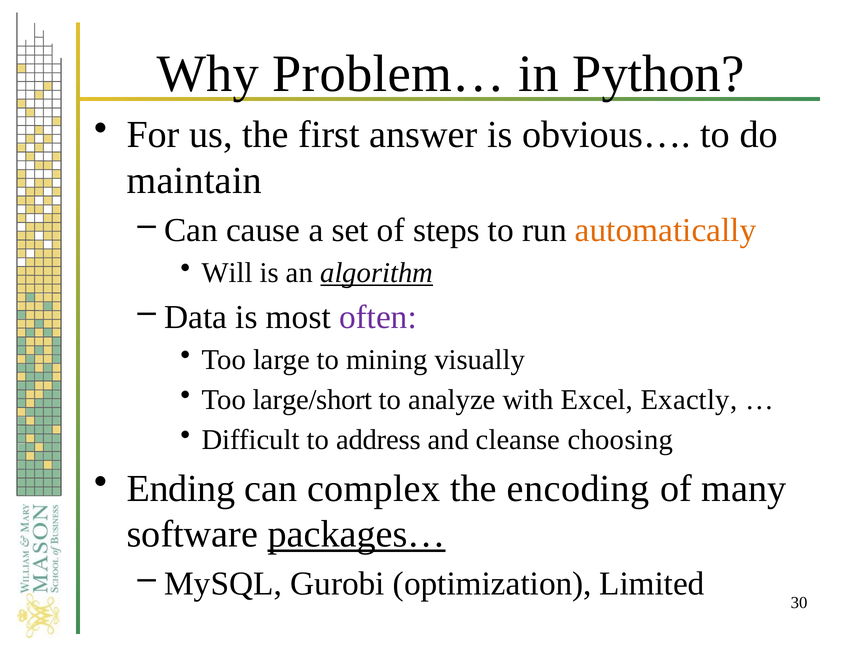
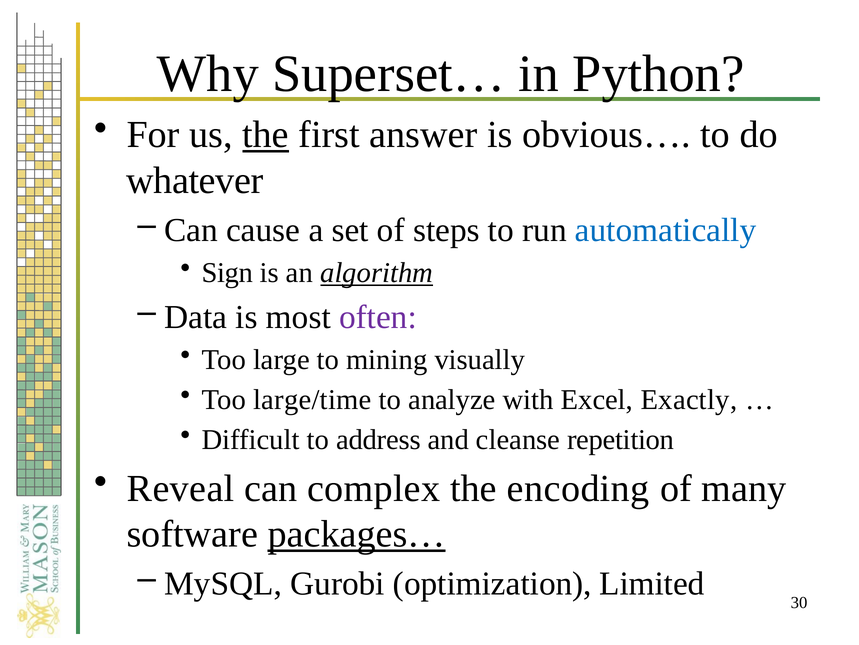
Problem…: Problem… -> Superset…
the at (266, 135) underline: none -> present
maintain: maintain -> whatever
automatically colour: orange -> blue
Will: Will -> Sign
large/short: large/short -> large/time
choosing: choosing -> repetition
Ending: Ending -> Reveal
